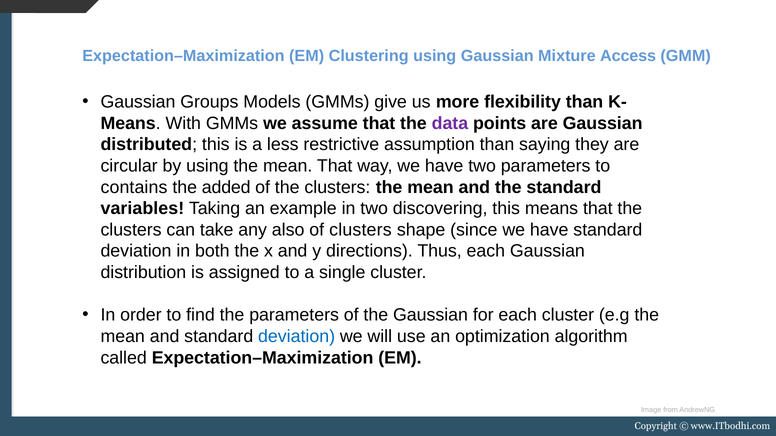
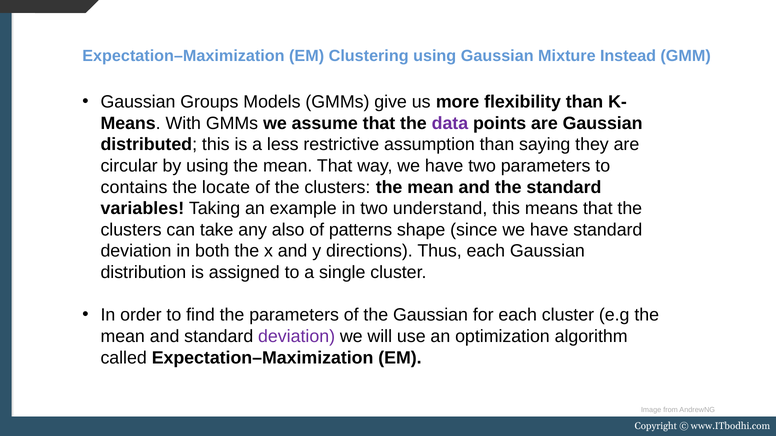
Access: Access -> Instead
added: added -> locate
discovering: discovering -> understand
of clusters: clusters -> patterns
deviation at (297, 337) colour: blue -> purple
